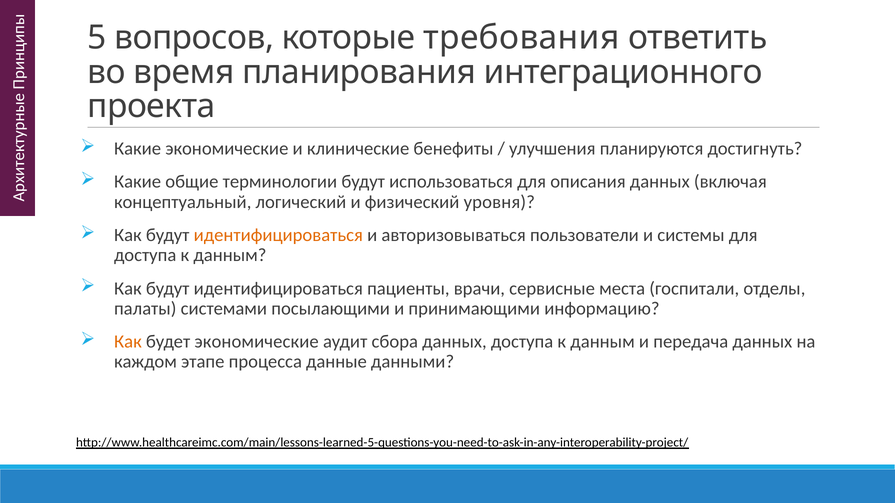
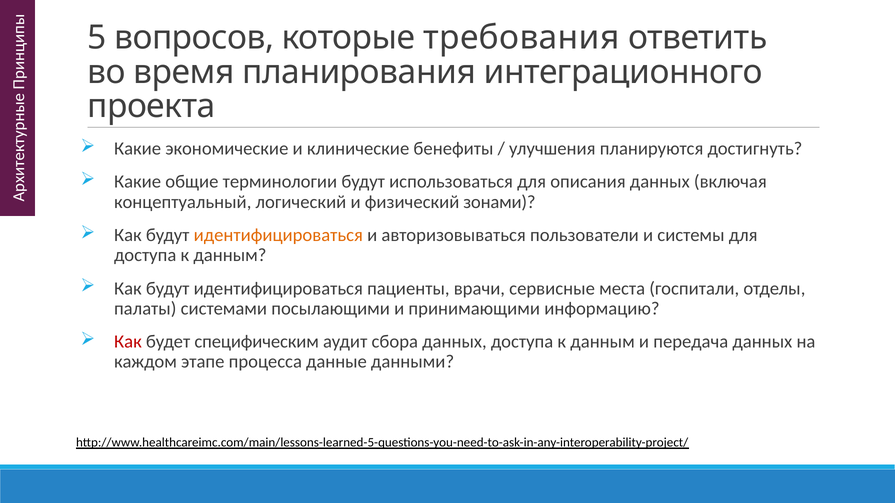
уровня: уровня -> зонами
Как at (128, 342) colour: orange -> red
будет экономические: экономические -> специфическим
